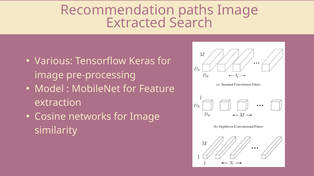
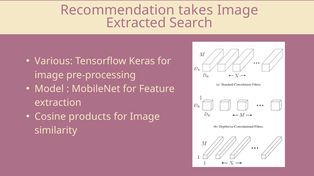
paths: paths -> takes
networks: networks -> products
